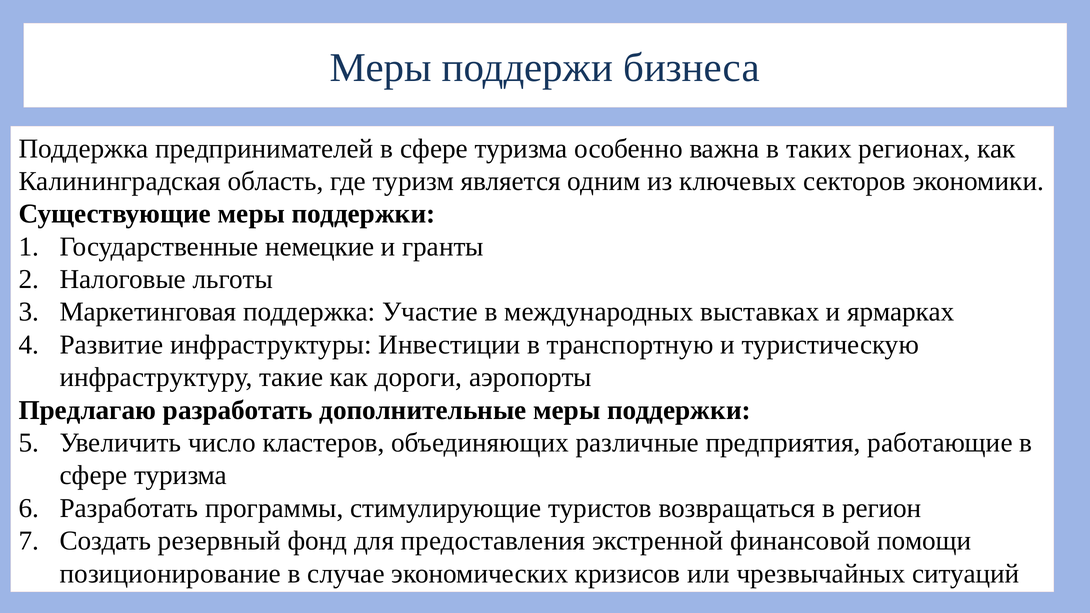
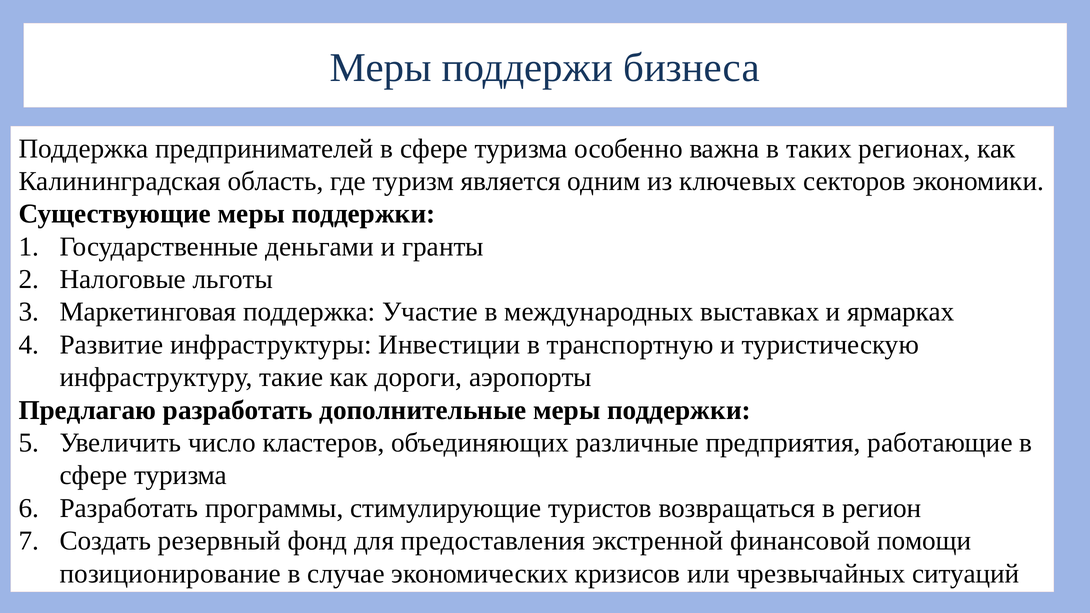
немецкие: немецкие -> деньгами
